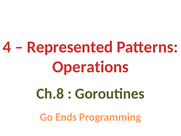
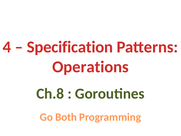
Represented: Represented -> Specification
Ends: Ends -> Both
